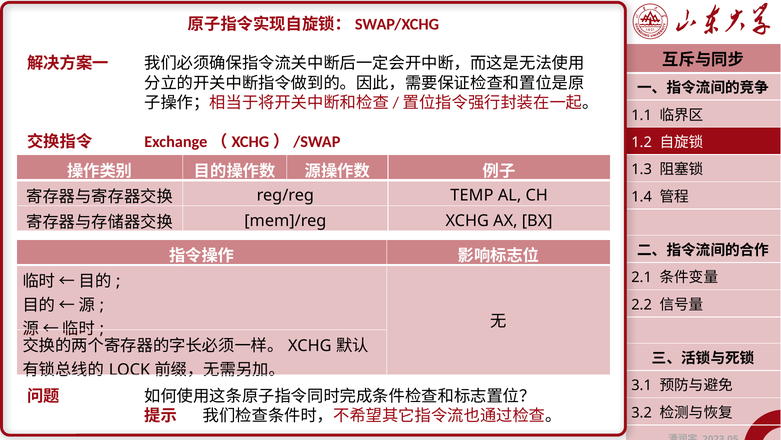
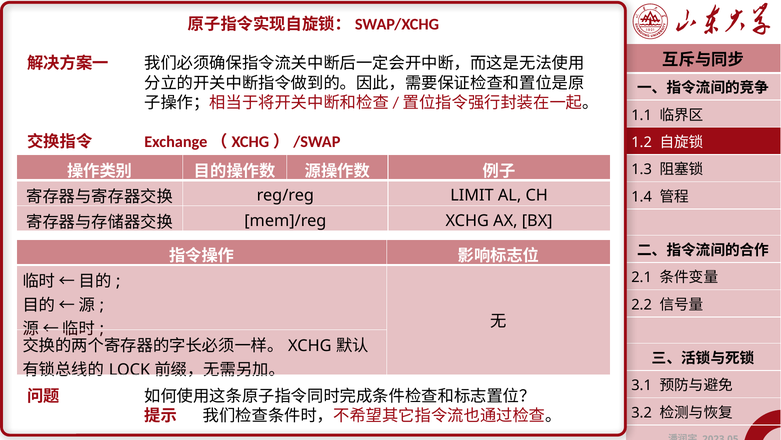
TEMP: TEMP -> LIMIT
